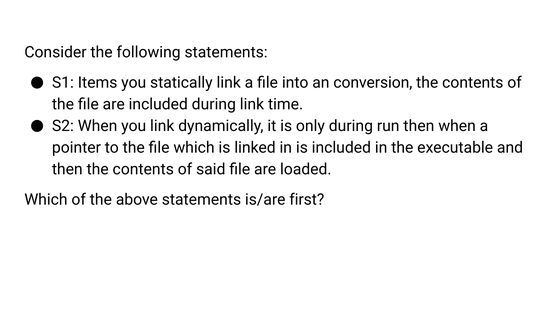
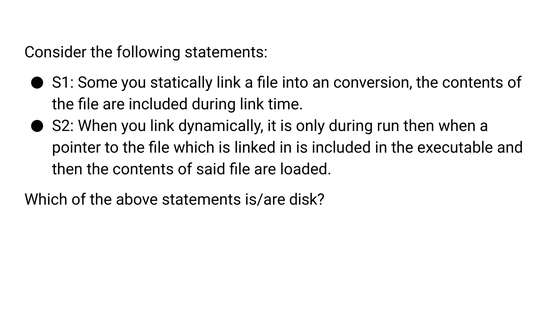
Items: Items -> Some
first: first -> disk
